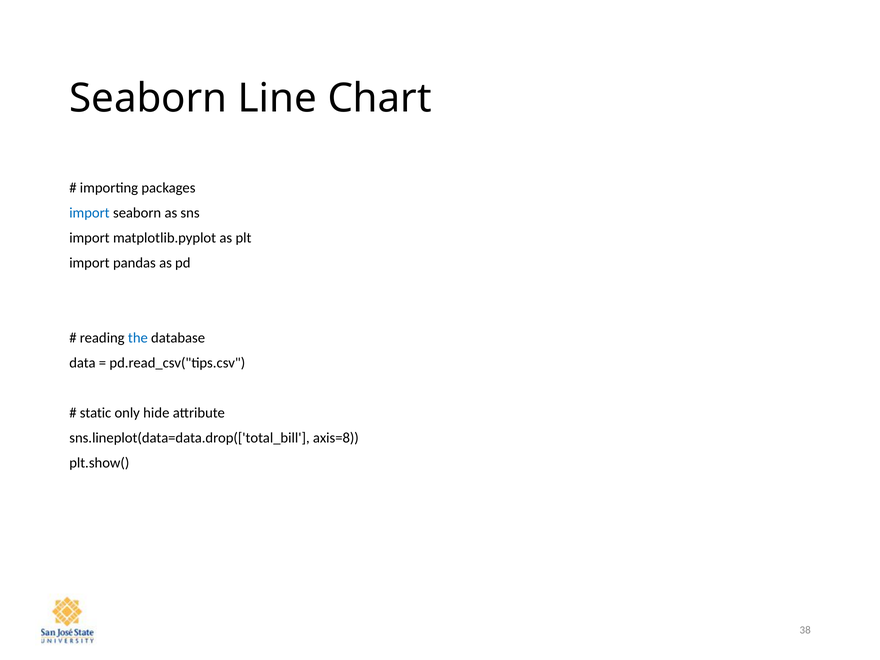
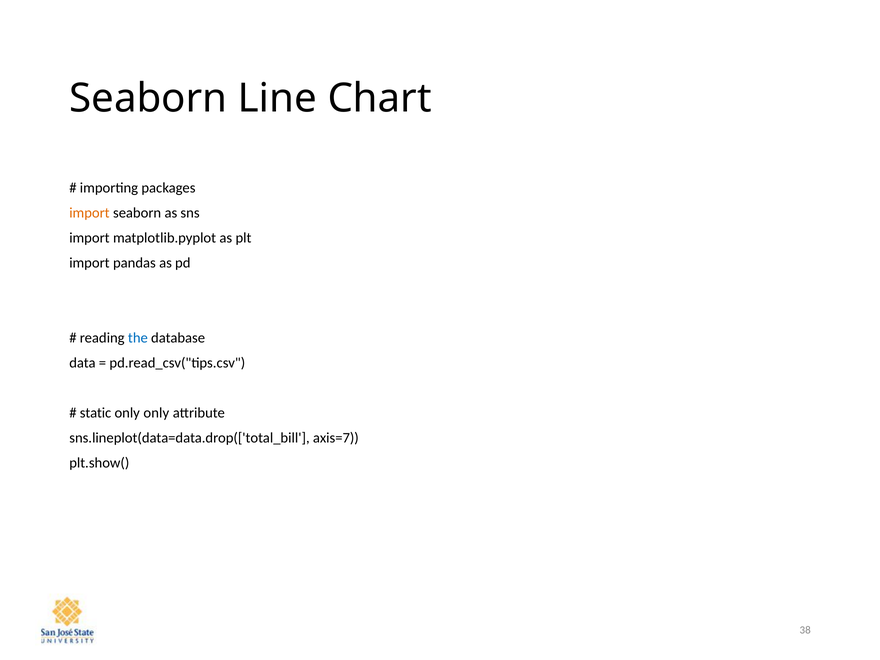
import at (89, 213) colour: blue -> orange
only hide: hide -> only
axis=8: axis=8 -> axis=7
